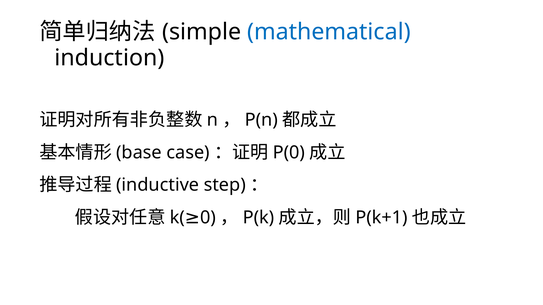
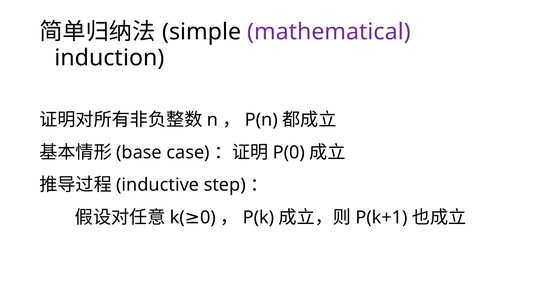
mathematical colour: blue -> purple
